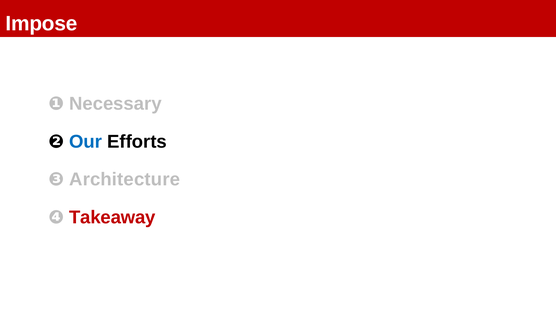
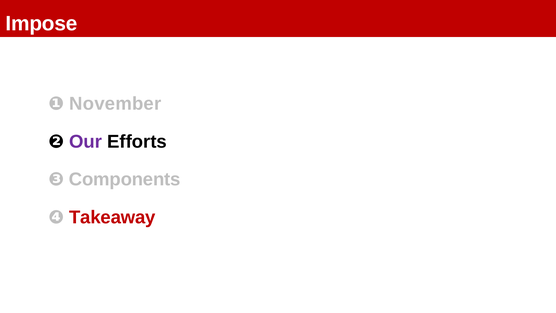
Necessary: Necessary -> November
Our colour: blue -> purple
Architecture: Architecture -> Components
